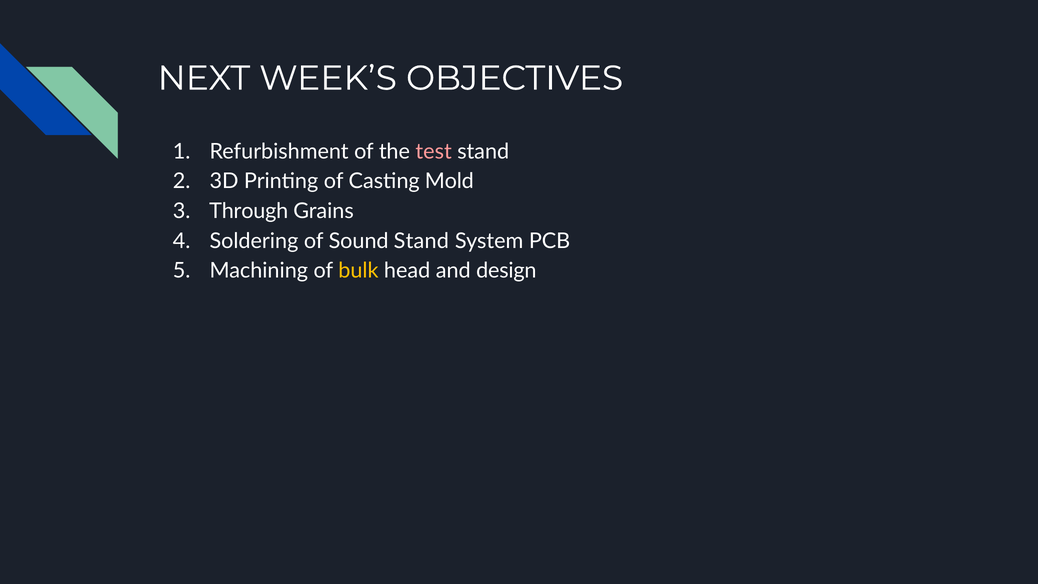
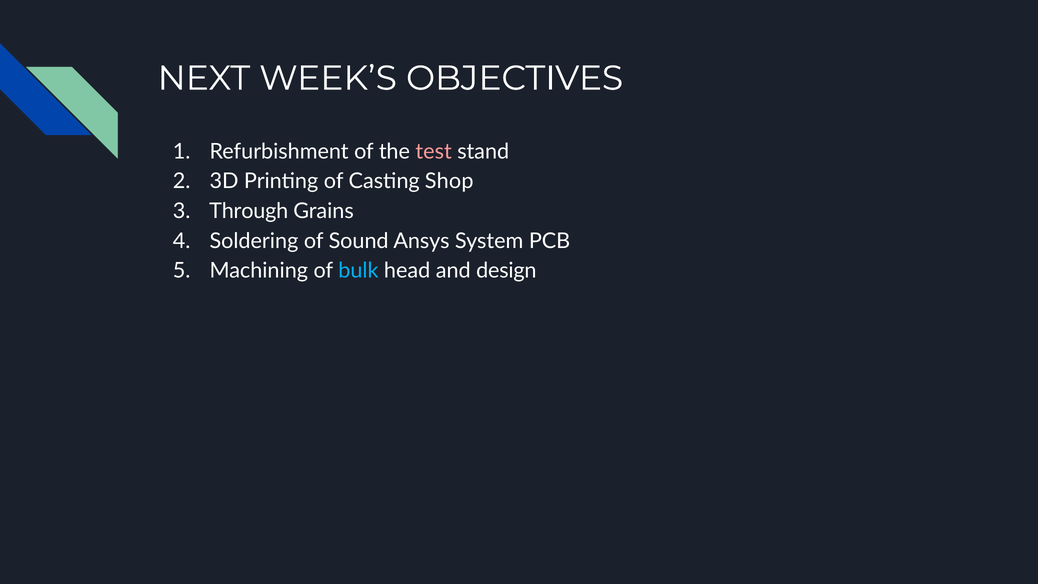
Mold: Mold -> Shop
Sound Stand: Stand -> Ansys
bulk colour: yellow -> light blue
